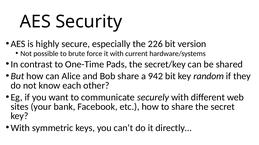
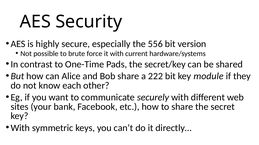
226: 226 -> 556
942: 942 -> 222
random: random -> module
